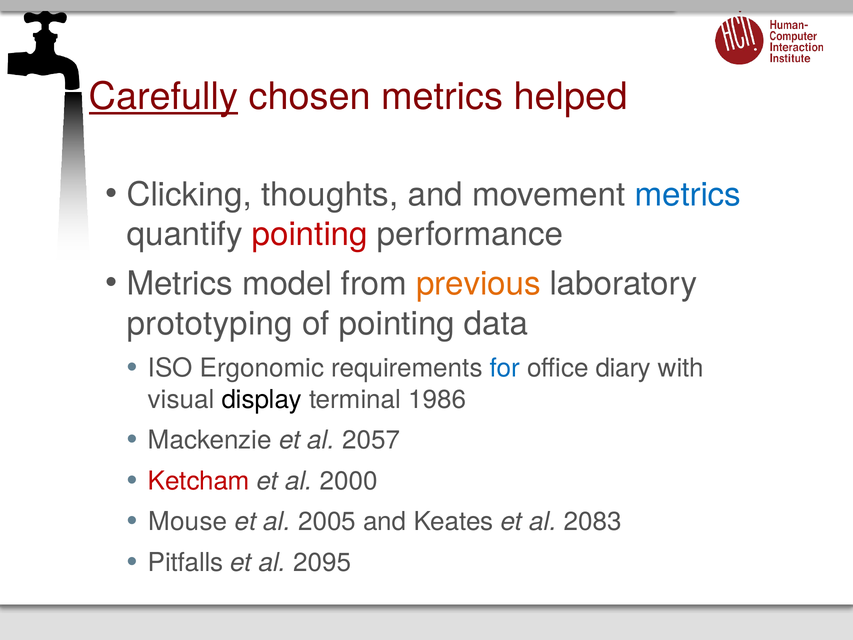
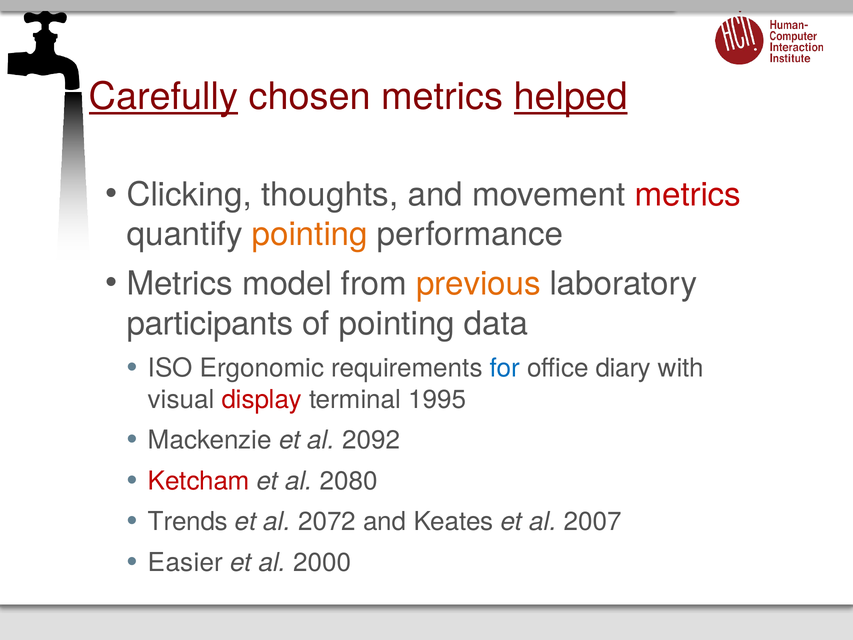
helped underline: none -> present
metrics at (688, 195) colour: blue -> red
pointing at (310, 234) colour: red -> orange
prototyping: prototyping -> participants
display colour: black -> red
1986: 1986 -> 1995
2057: 2057 -> 2092
2000: 2000 -> 2080
Mouse: Mouse -> Trends
2005: 2005 -> 2072
2083: 2083 -> 2007
Pitfalls: Pitfalls -> Easier
2095: 2095 -> 2000
